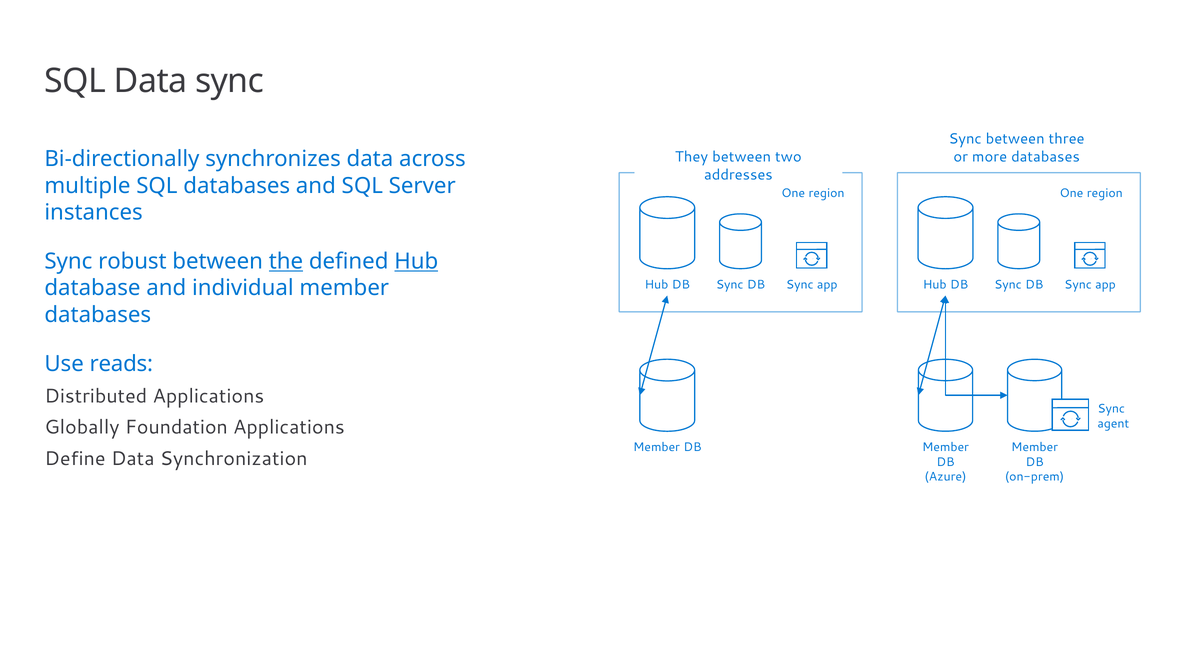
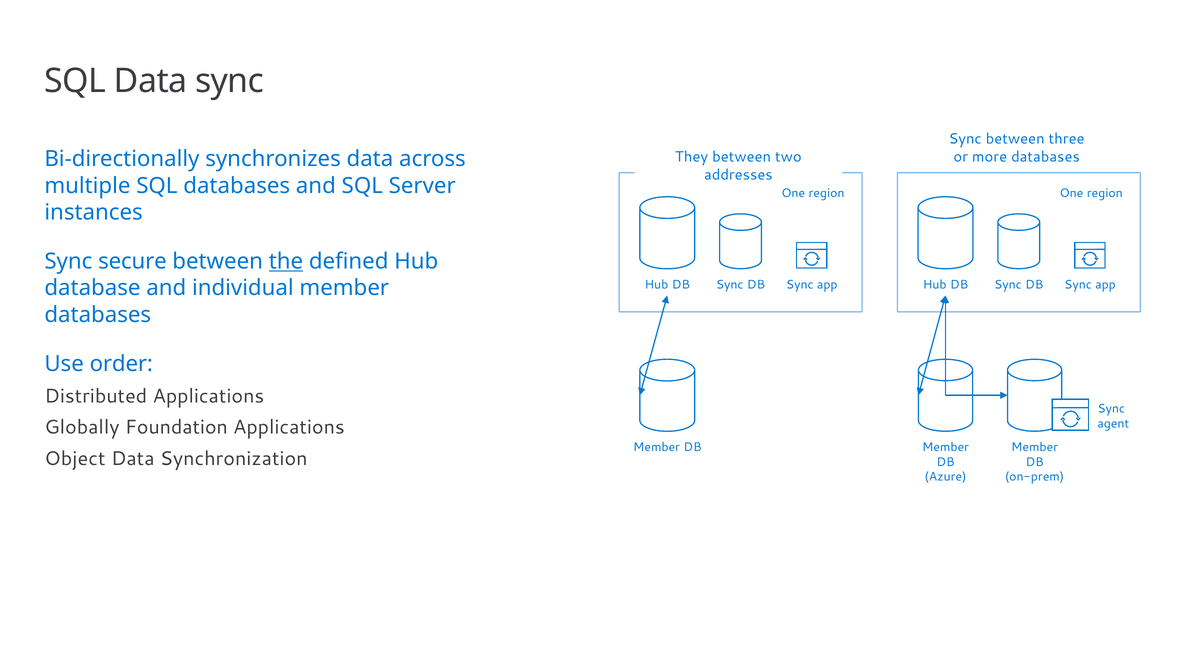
robust: robust -> secure
Hub at (416, 261) underline: present -> none
reads: reads -> order
Define: Define -> Object
